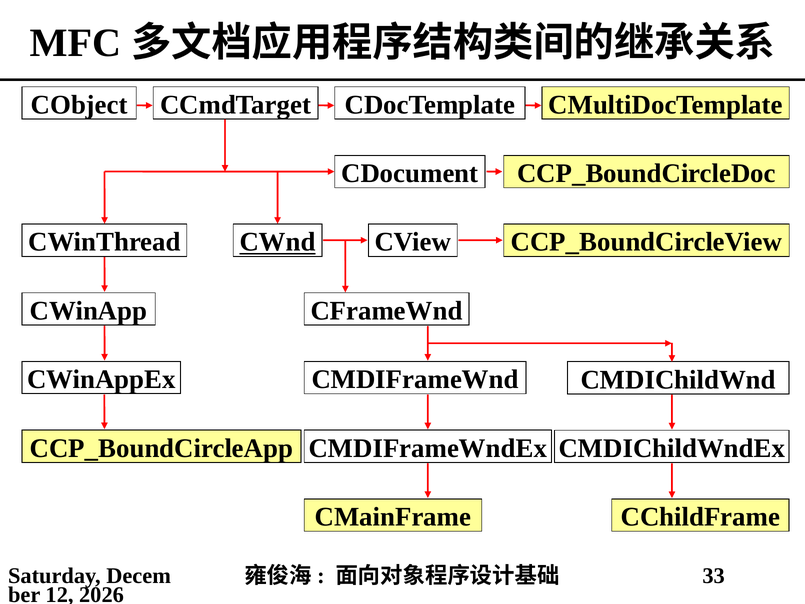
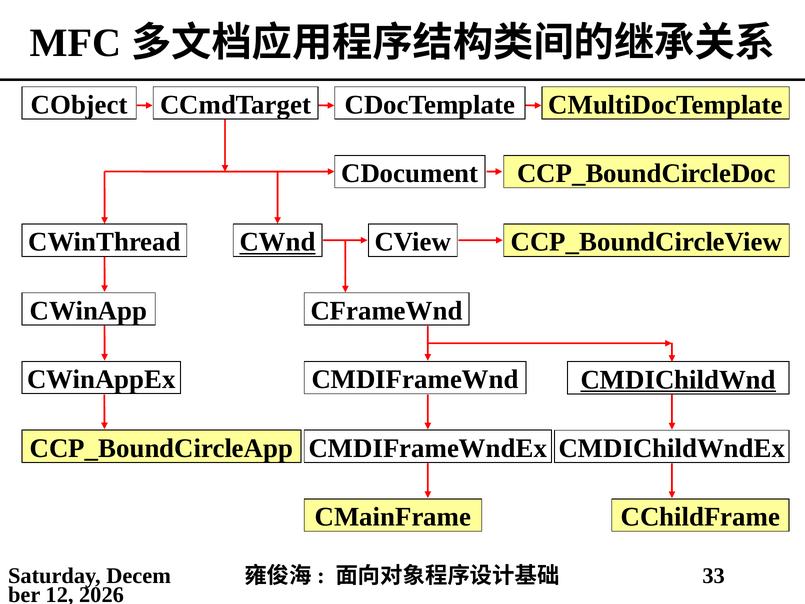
CMDIChildWnd underline: none -> present
